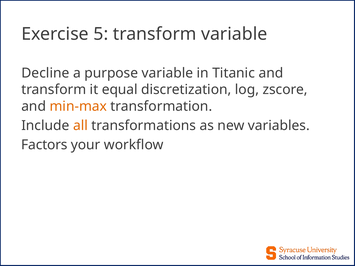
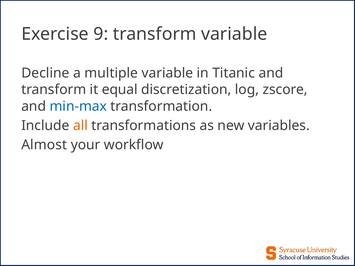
5: 5 -> 9
purpose: purpose -> multiple
min-max colour: orange -> blue
Factors: Factors -> Almost
